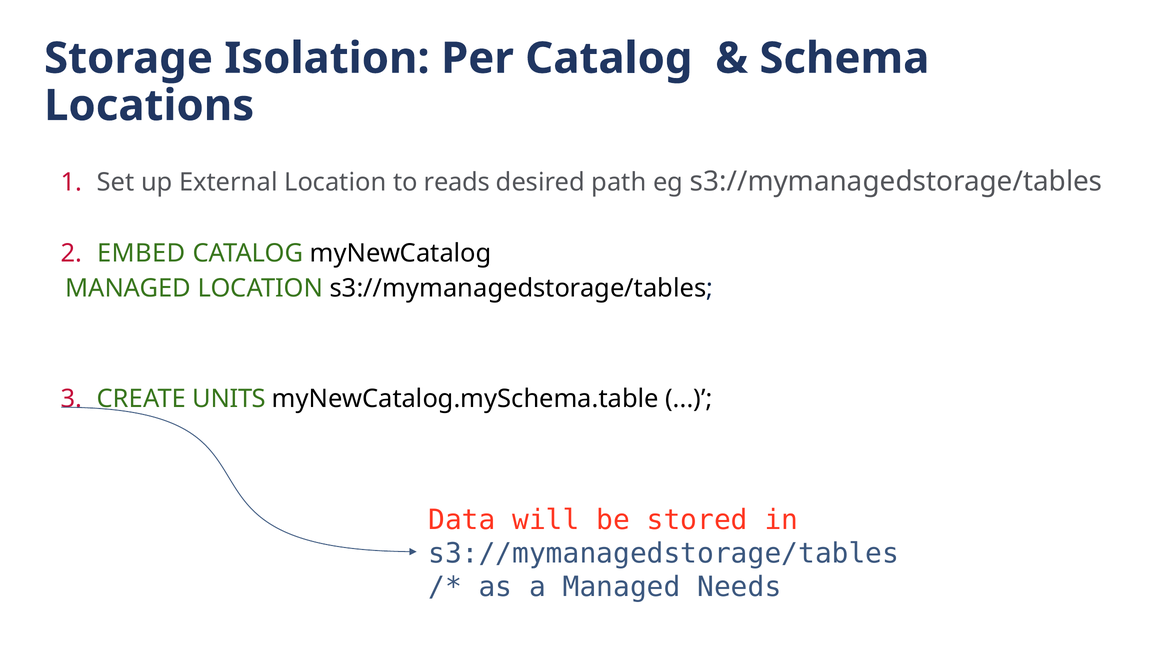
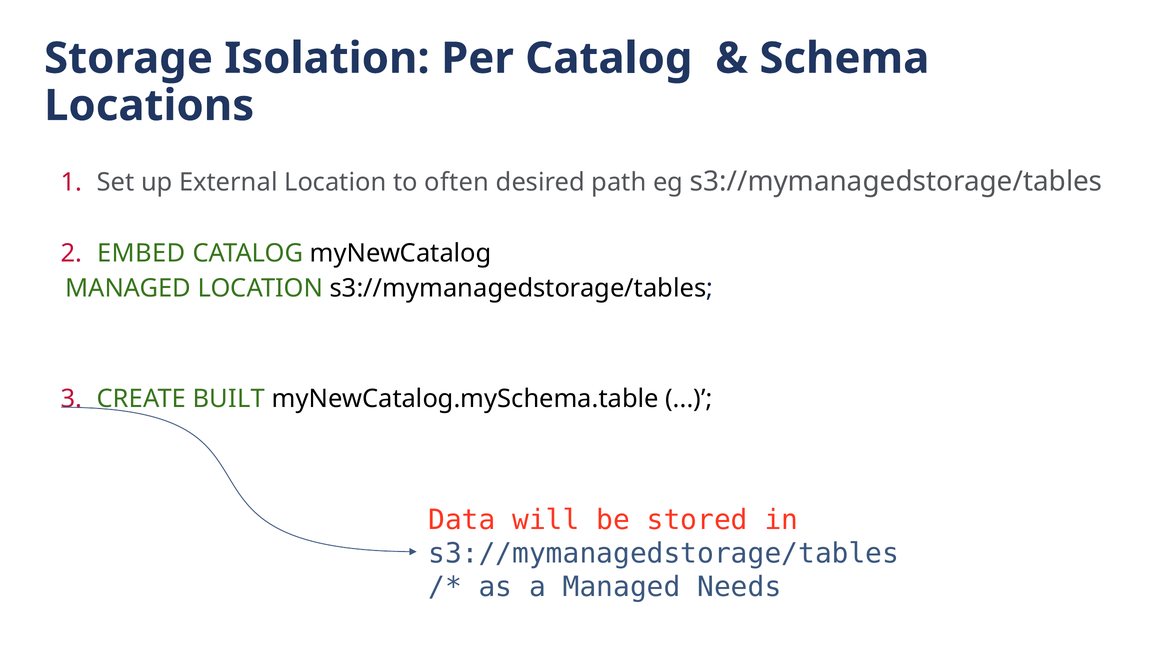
reads: reads -> often
UNITS: UNITS -> BUILT
